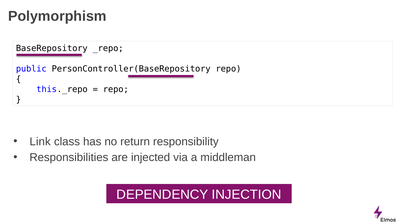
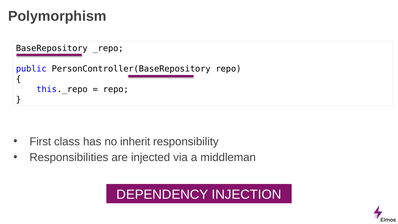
Link: Link -> First
return: return -> inherit
